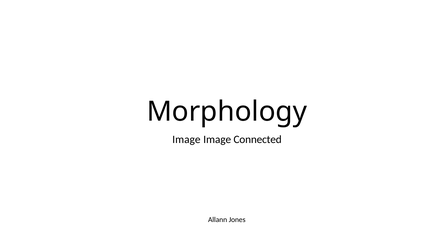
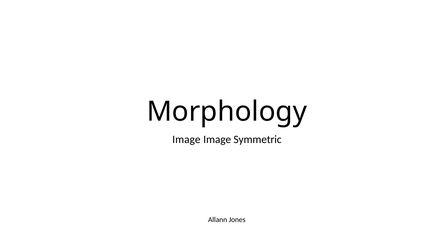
Connected: Connected -> Symmetric
